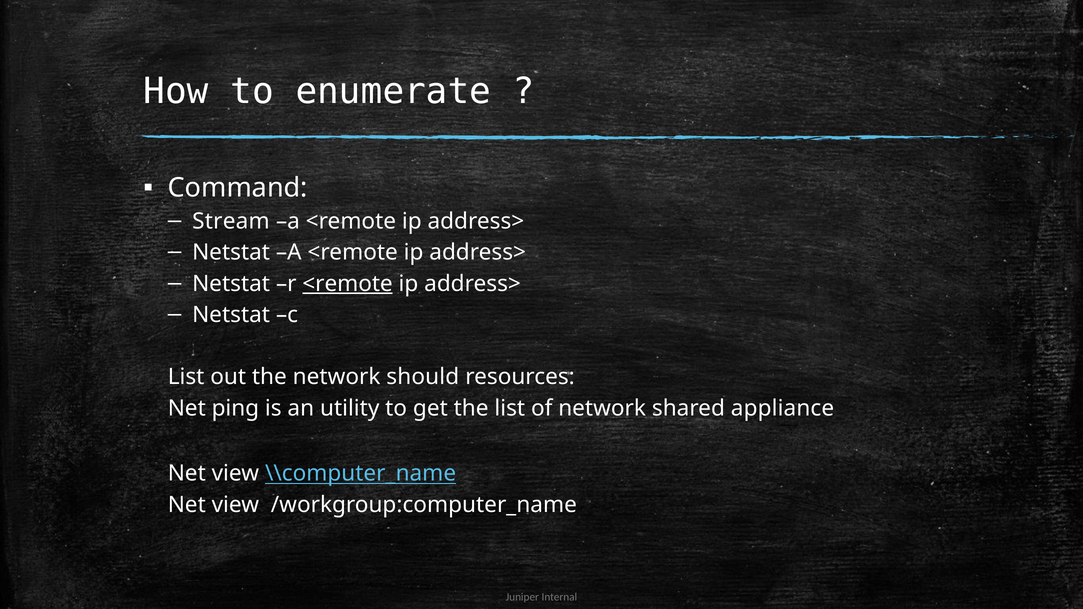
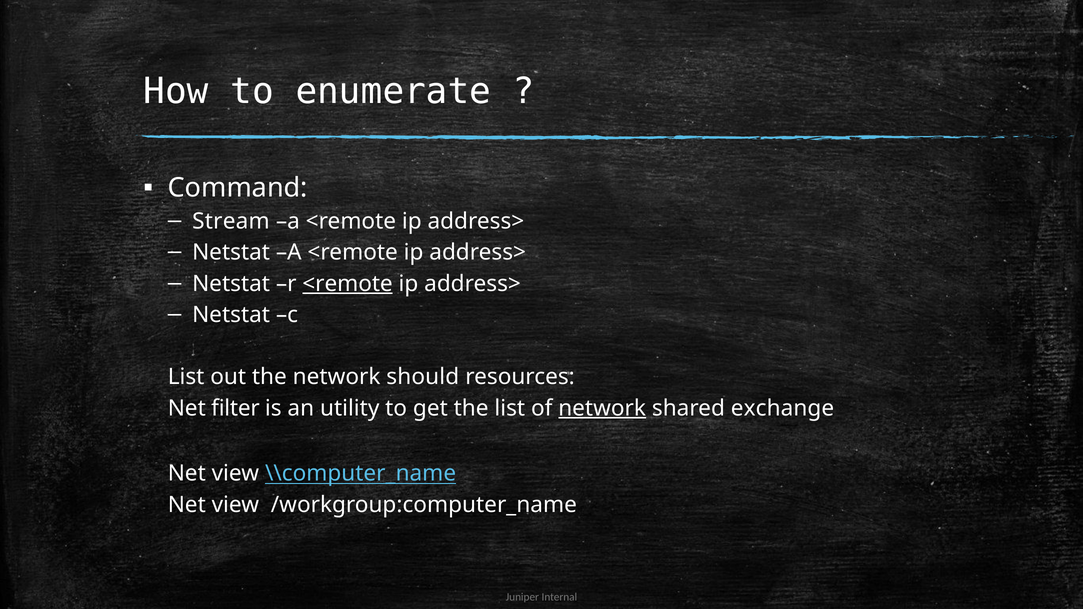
ping: ping -> filter
network at (602, 408) underline: none -> present
appliance: appliance -> exchange
